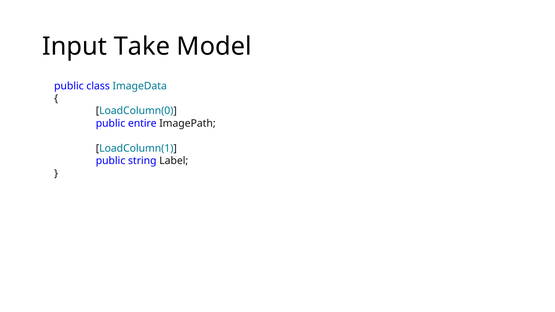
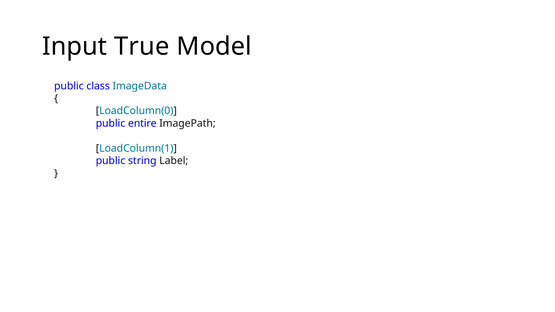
Take: Take -> True
